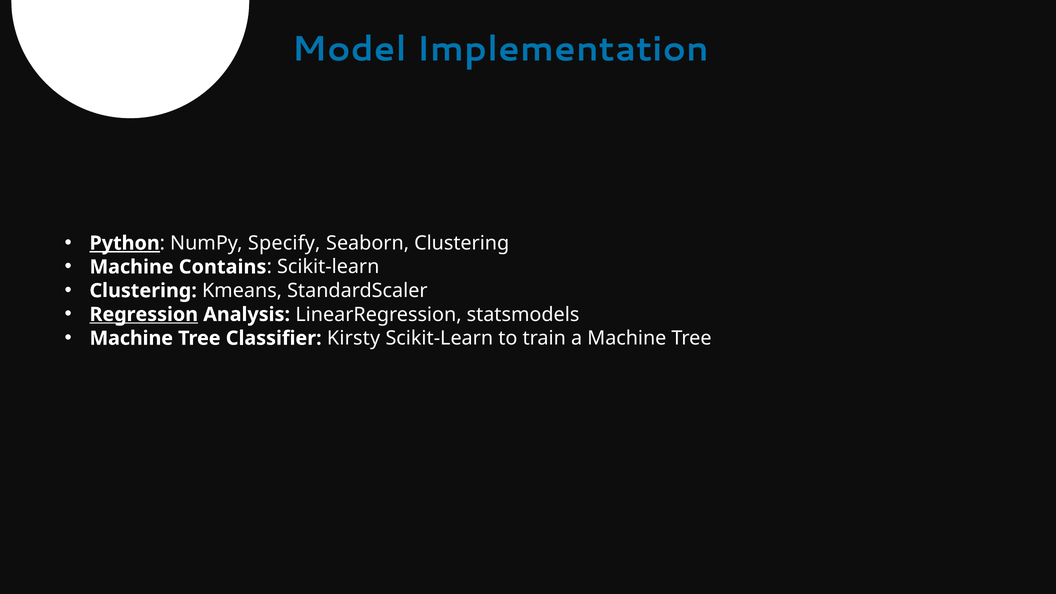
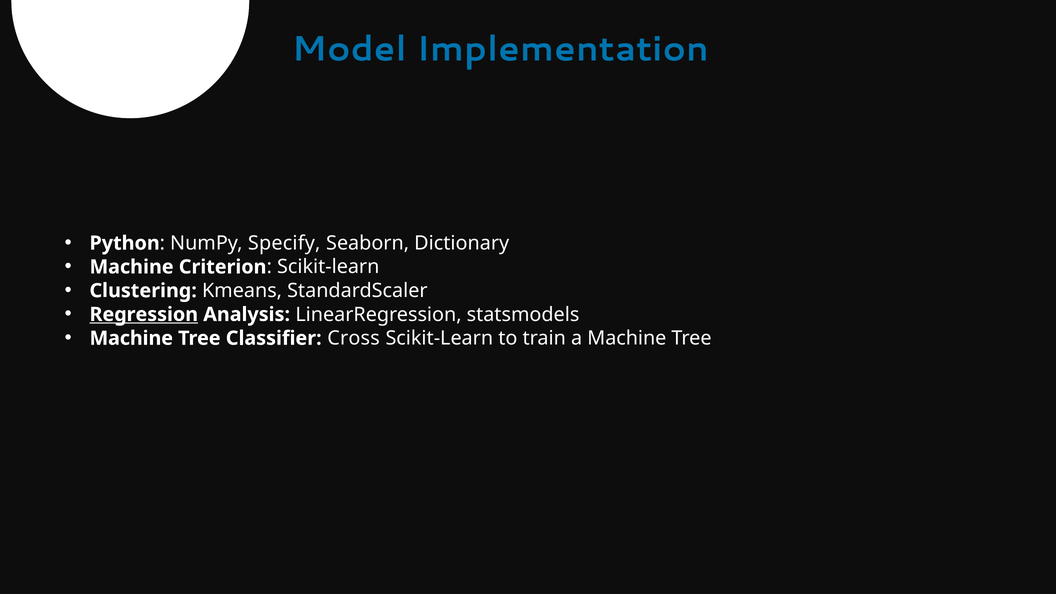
Python underline: present -> none
Seaborn Clustering: Clustering -> Dictionary
Contains: Contains -> Criterion
Kirsty: Kirsty -> Cross
